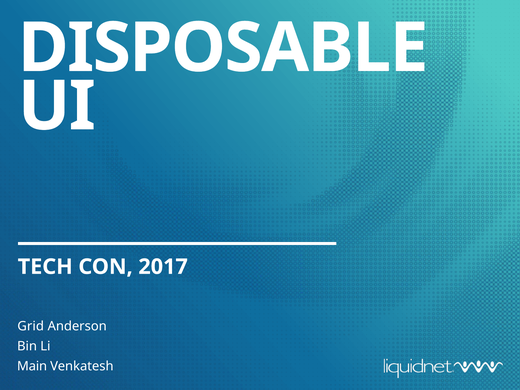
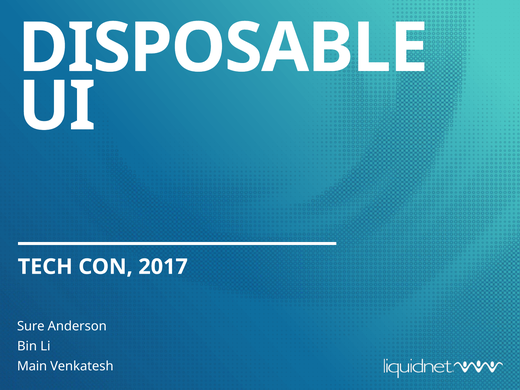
Grid: Grid -> Sure
